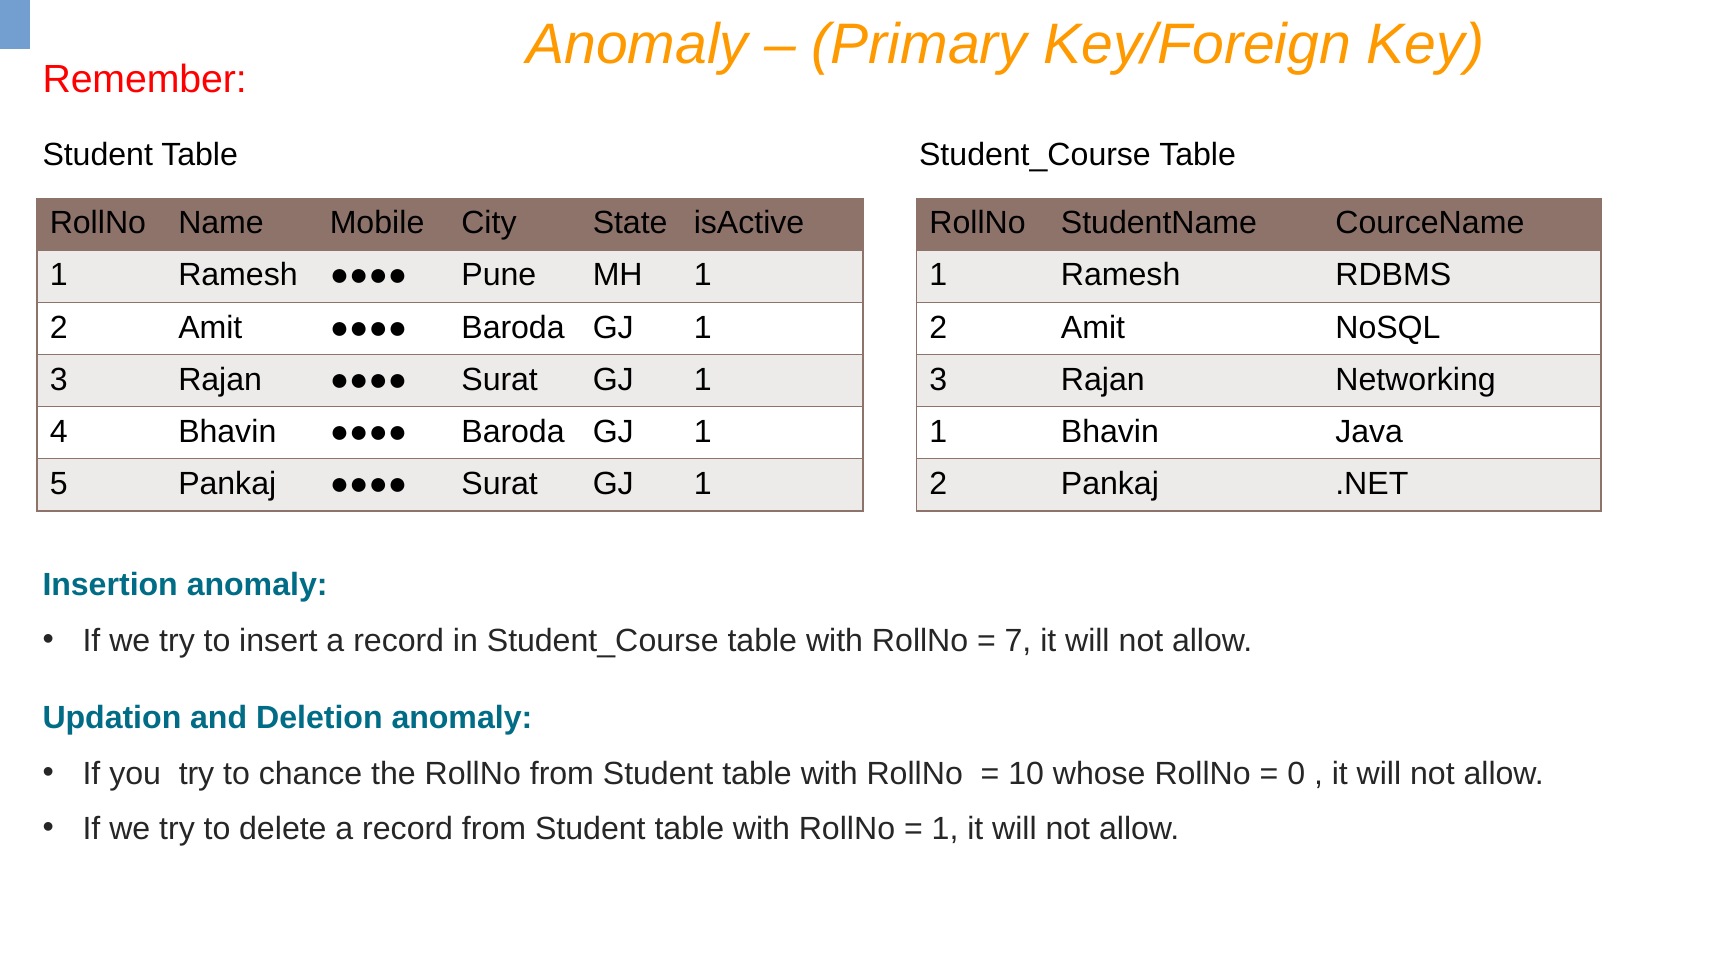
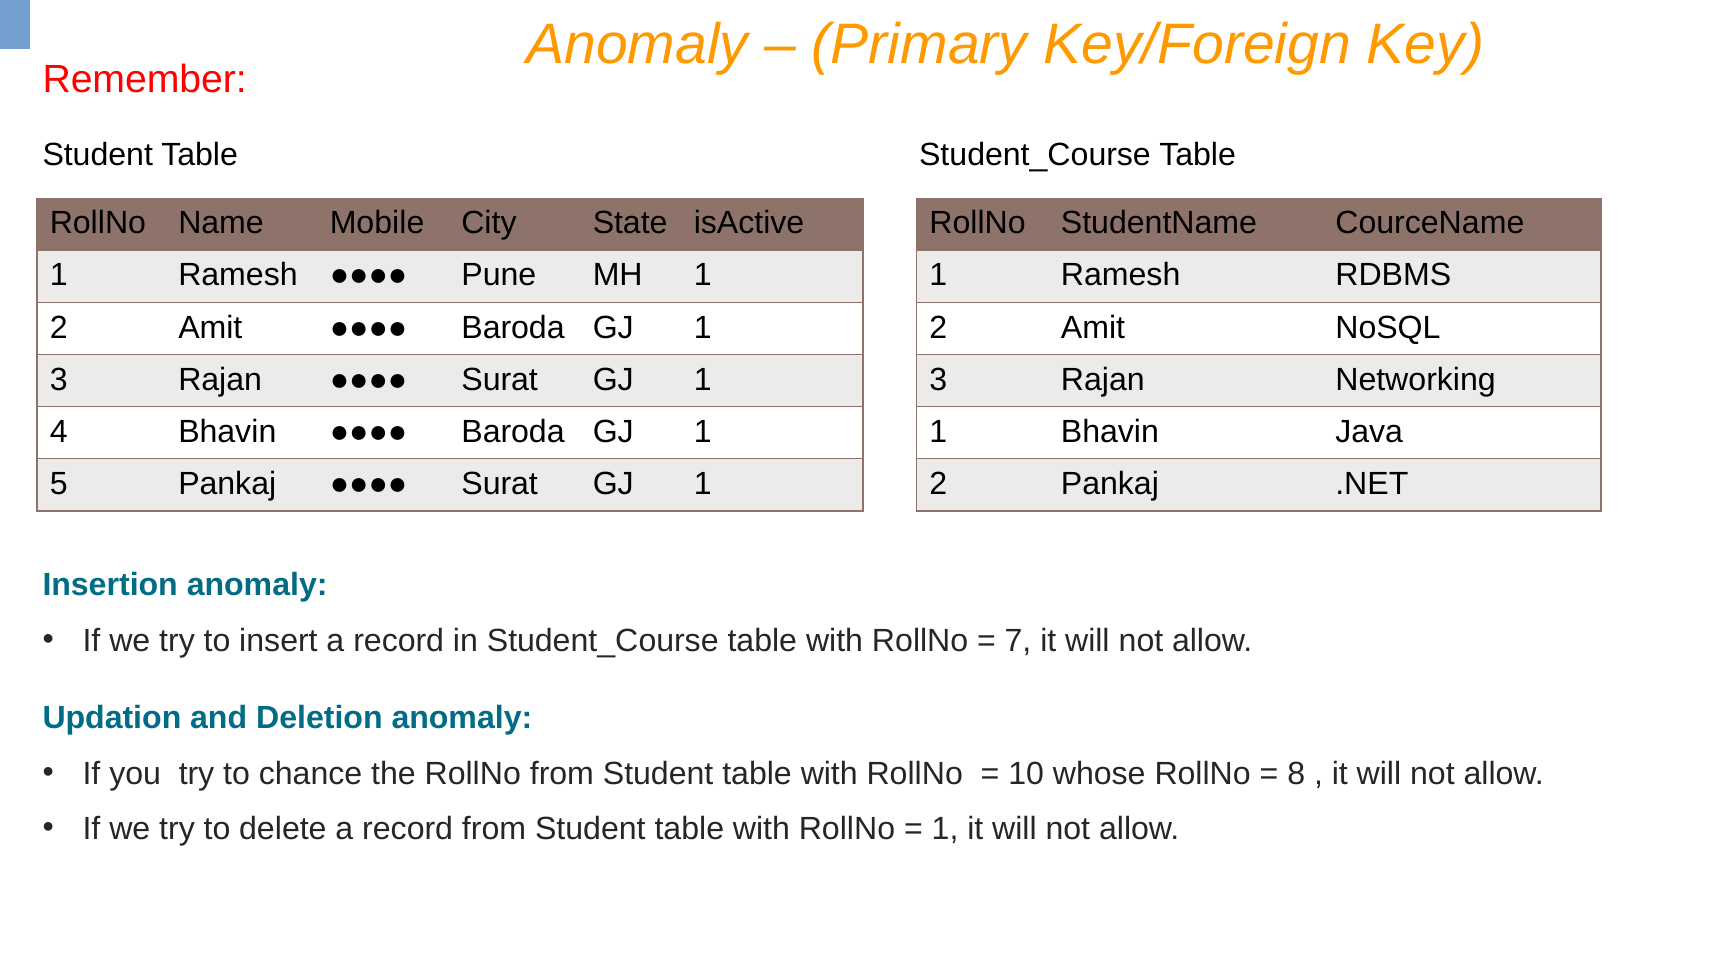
0: 0 -> 8
